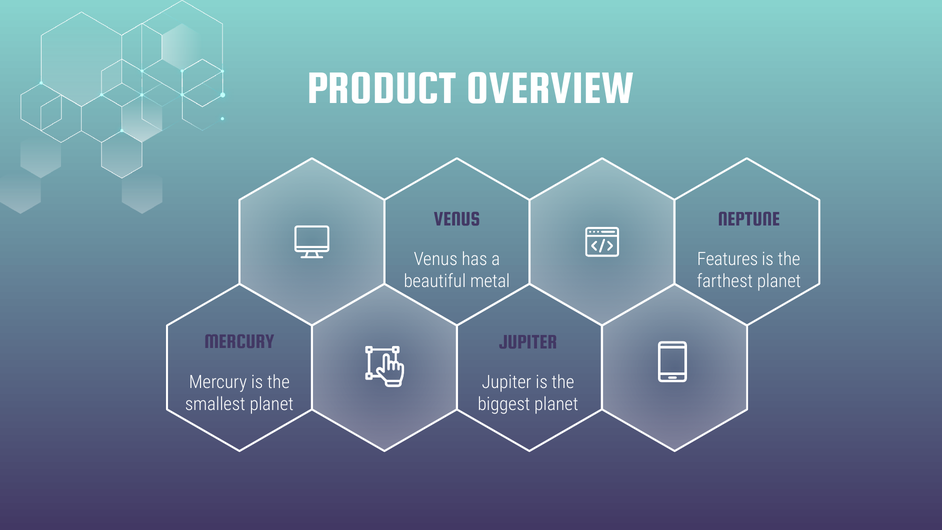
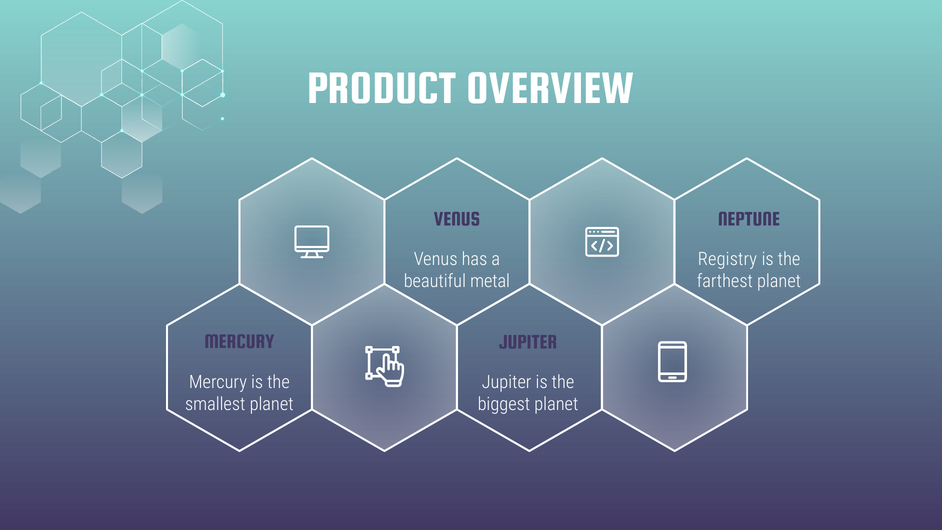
Features: Features -> Registry
